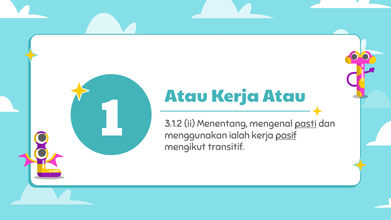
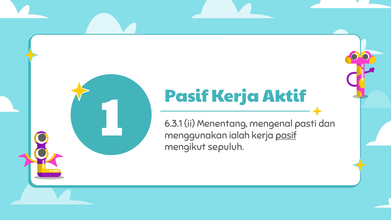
Atau at (186, 96): Atau -> Pasif
Kerja Atau: Atau -> Aktif
3.1.2: 3.1.2 -> 6.3.1
pasti underline: present -> none
transitif: transitif -> sepuluh
